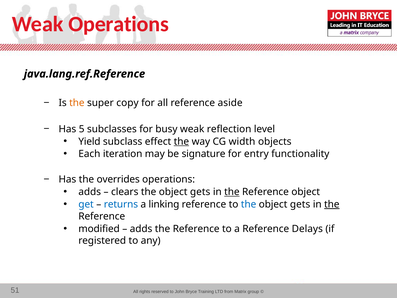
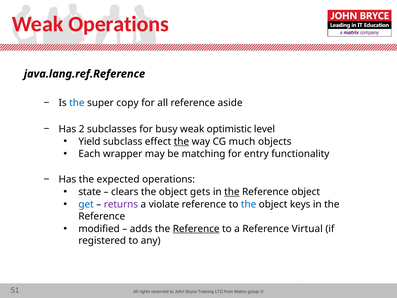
the at (77, 103) colour: orange -> blue
5: 5 -> 2
reflection: reflection -> optimistic
width: width -> much
iteration: iteration -> wrapper
signature: signature -> matching
overrides: overrides -> expected
adds at (90, 192): adds -> state
returns colour: blue -> purple
linking: linking -> violate
gets at (300, 204): gets -> keys
the at (332, 204) underline: present -> none
Reference at (196, 229) underline: none -> present
Delays: Delays -> Virtual
